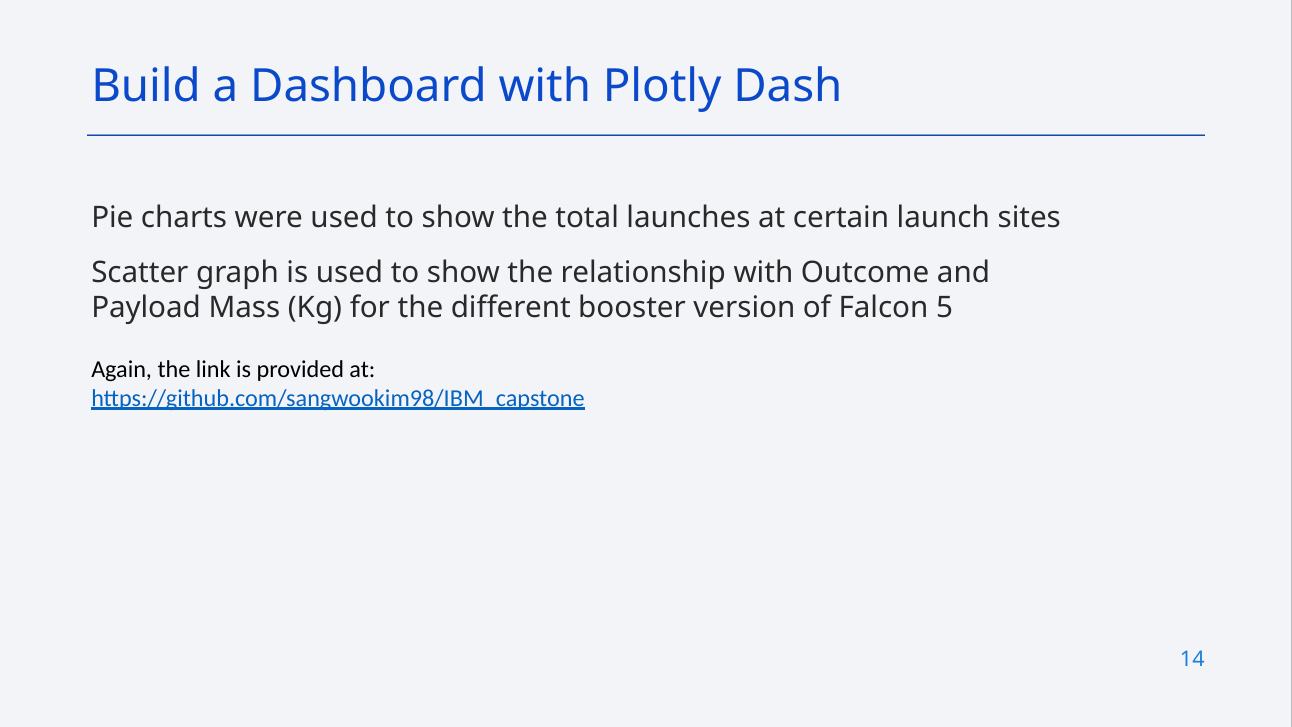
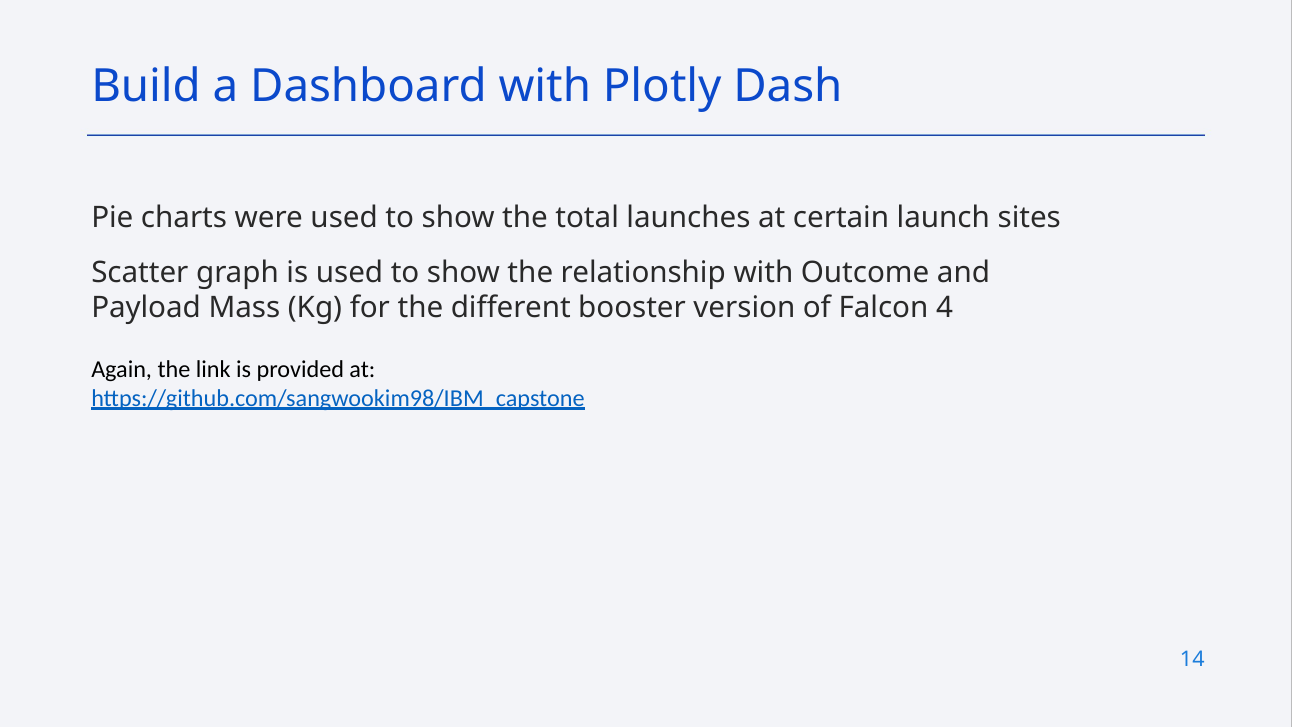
5: 5 -> 4
